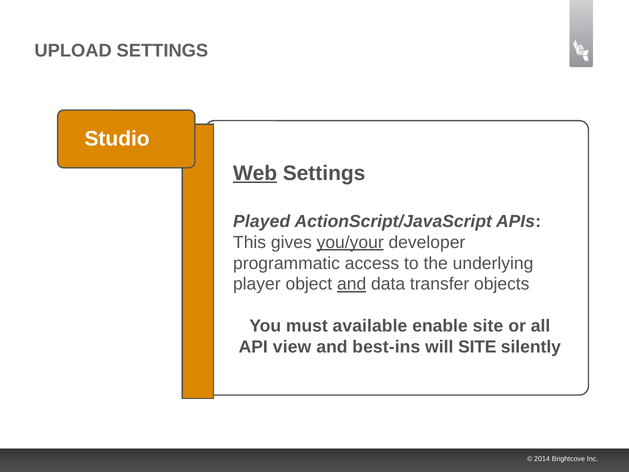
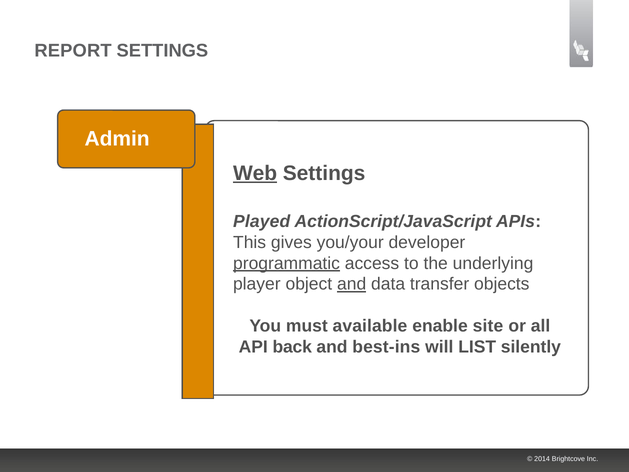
UPLOAD: UPLOAD -> REPORT
Studio: Studio -> Admin
you/your underline: present -> none
programmatic underline: none -> present
view: view -> back
will SITE: SITE -> LIST
